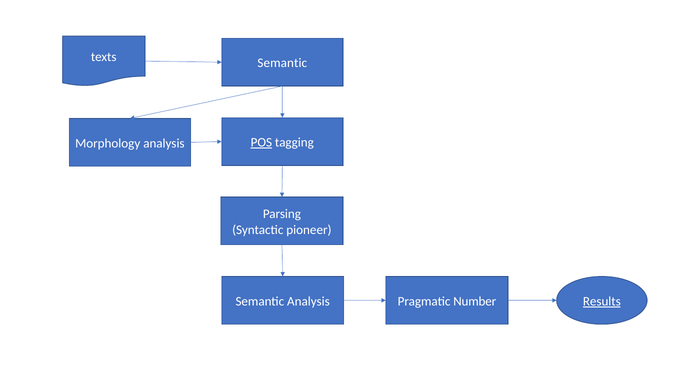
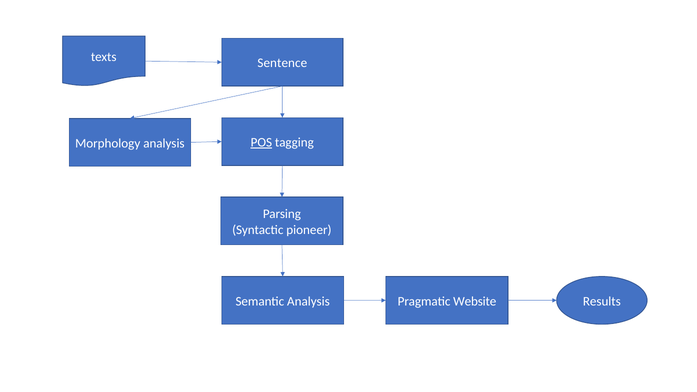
Semantic at (282, 63): Semantic -> Sentence
Number: Number -> Website
Results underline: present -> none
